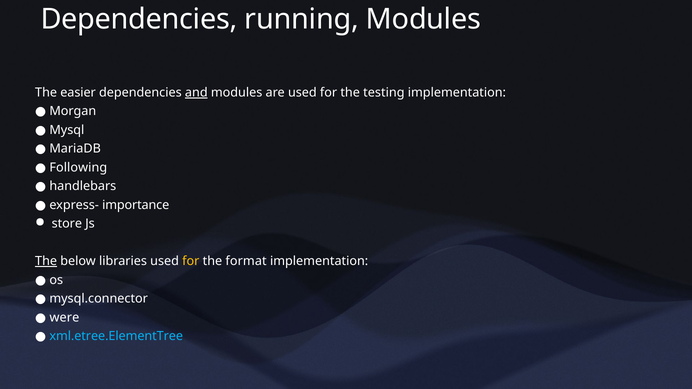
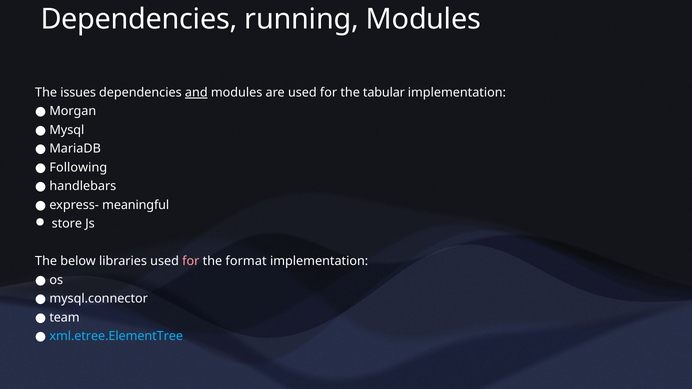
easier: easier -> issues
testing: testing -> tabular
importance: importance -> meaningful
The at (46, 261) underline: present -> none
for at (191, 261) colour: yellow -> pink
were: were -> team
